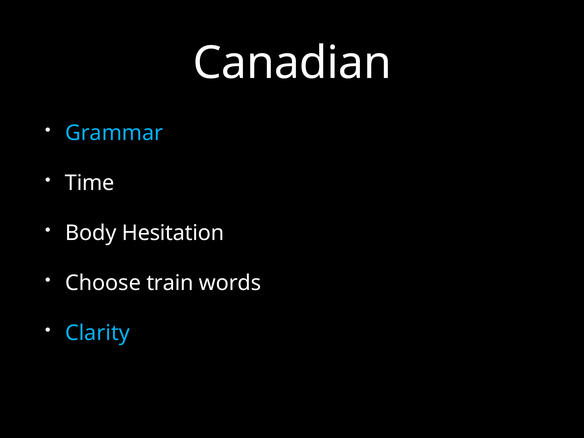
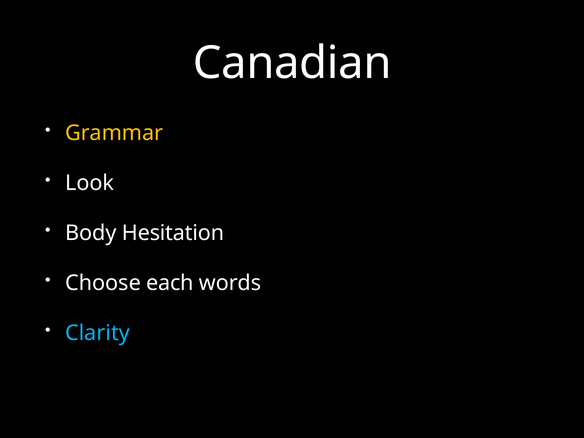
Grammar colour: light blue -> yellow
Time: Time -> Look
train: train -> each
